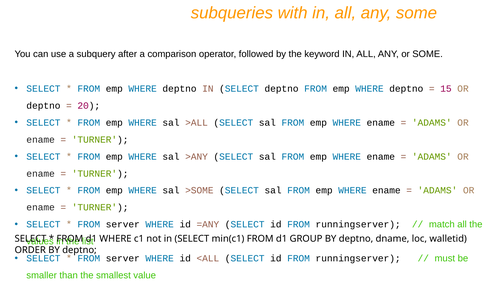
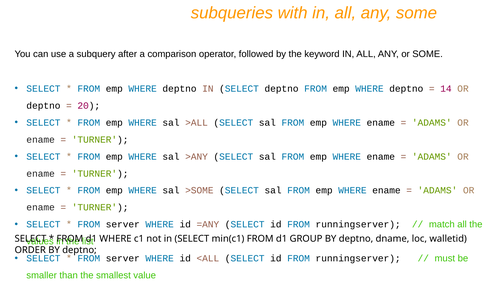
15: 15 -> 14
